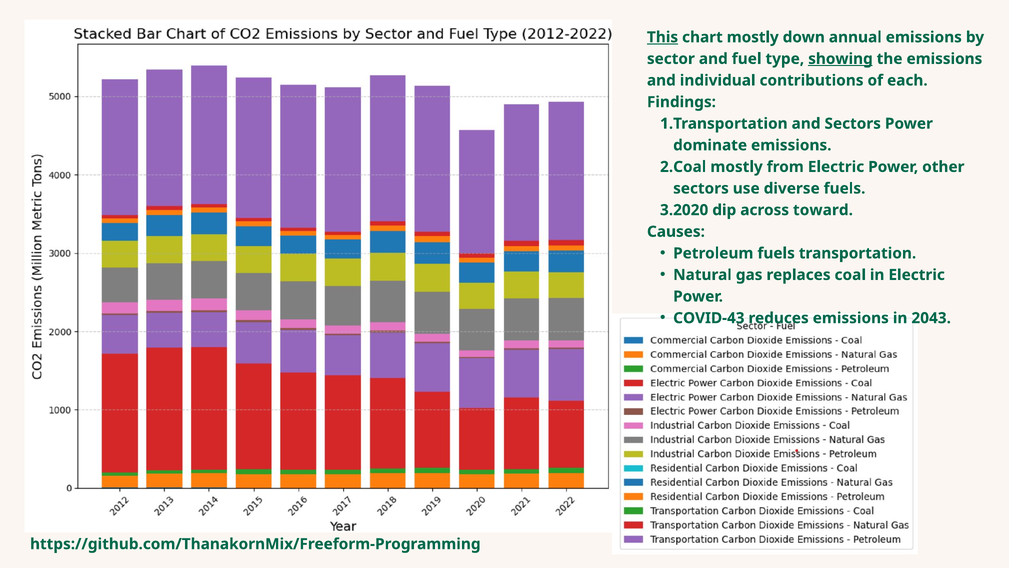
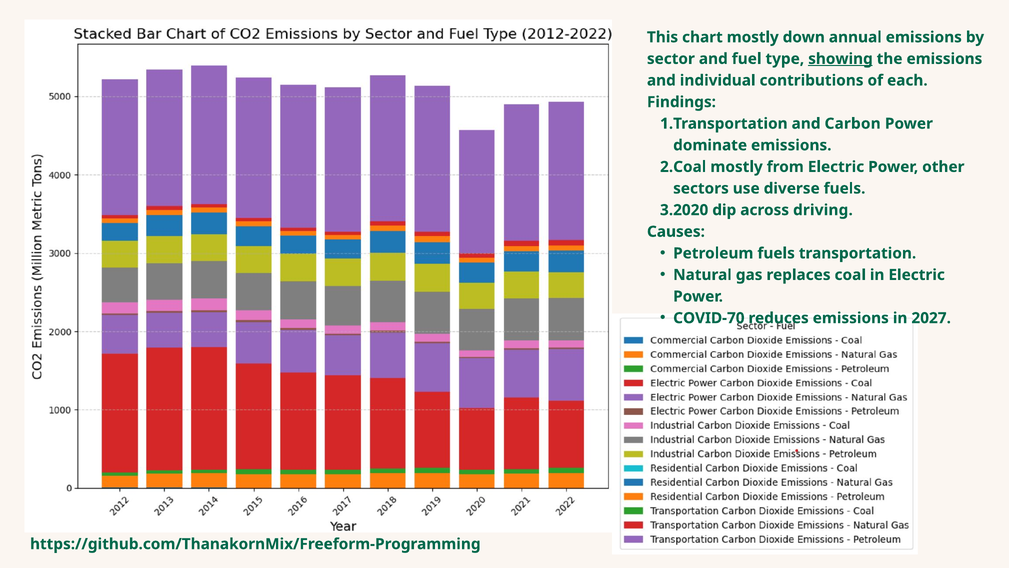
This underline: present -> none
and Sectors: Sectors -> Carbon
toward: toward -> driving
COVID-43: COVID-43 -> COVID-70
2043: 2043 -> 2027
